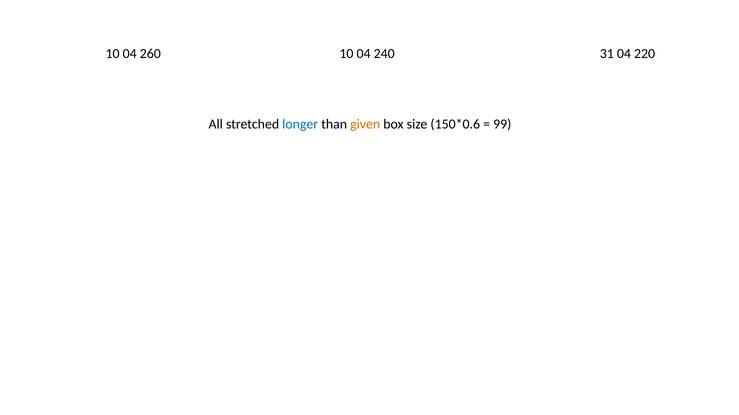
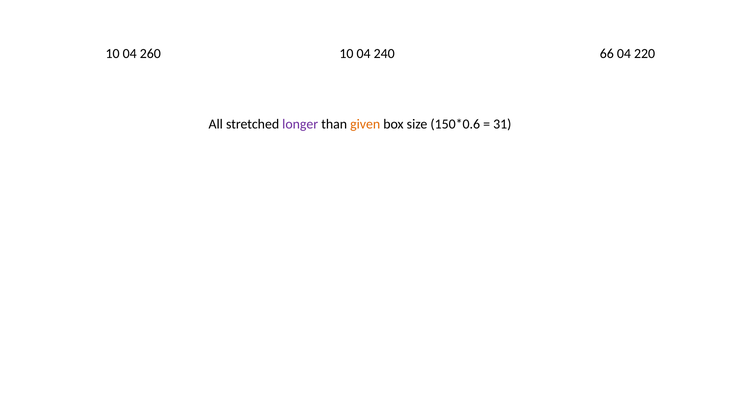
31: 31 -> 66
longer colour: blue -> purple
99: 99 -> 31
